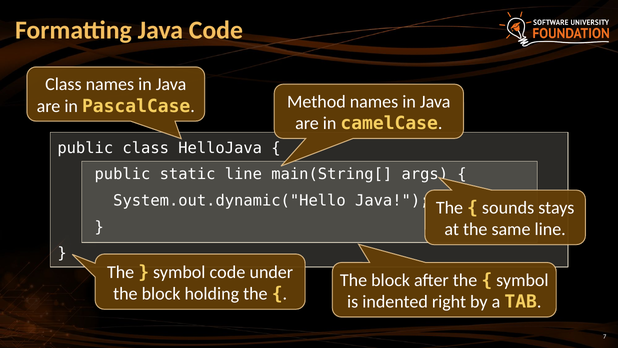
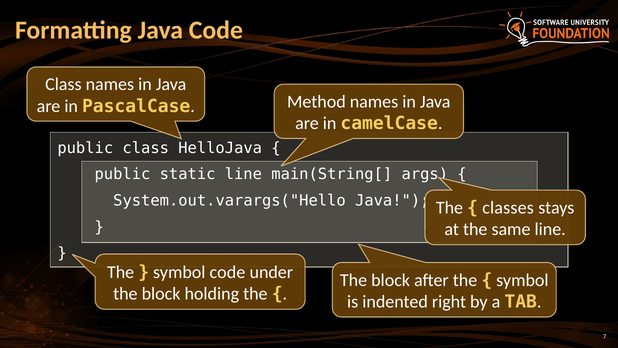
System.out.dynamic("Hello: System.out.dynamic("Hello -> System.out.varargs("Hello
sounds: sounds -> classes
